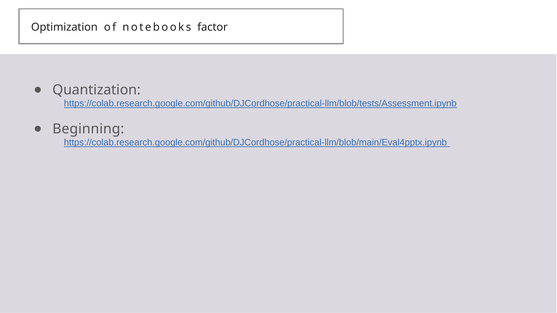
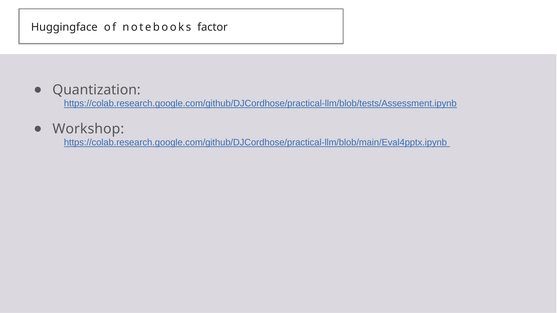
Optimization: Optimization -> Huggingface
Beginning: Beginning -> Workshop
